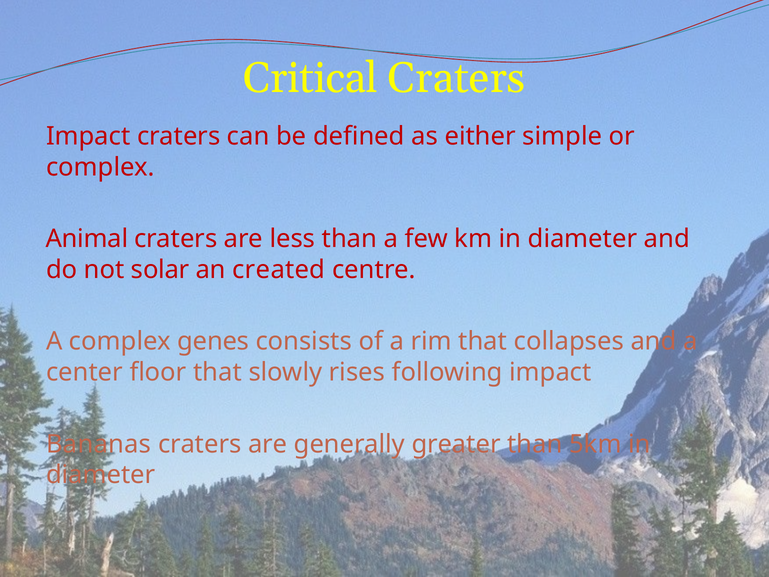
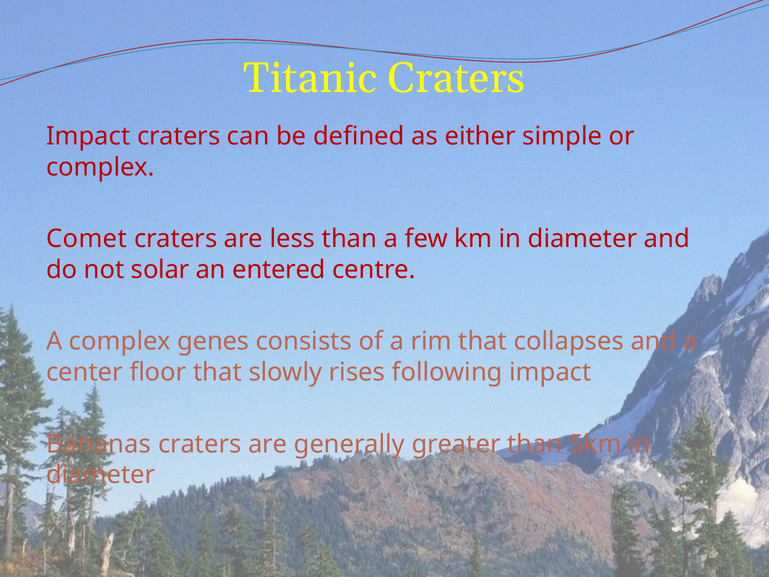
Critical: Critical -> Titanic
Animal: Animal -> Comet
created: created -> entered
